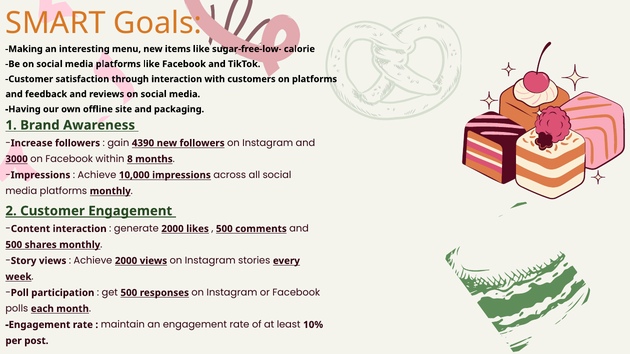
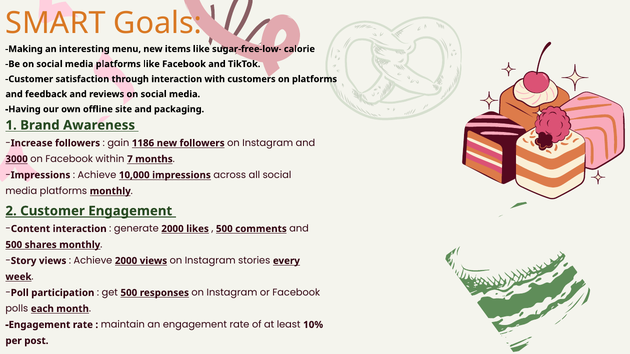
4390: 4390 -> 1186
8: 8 -> 7
